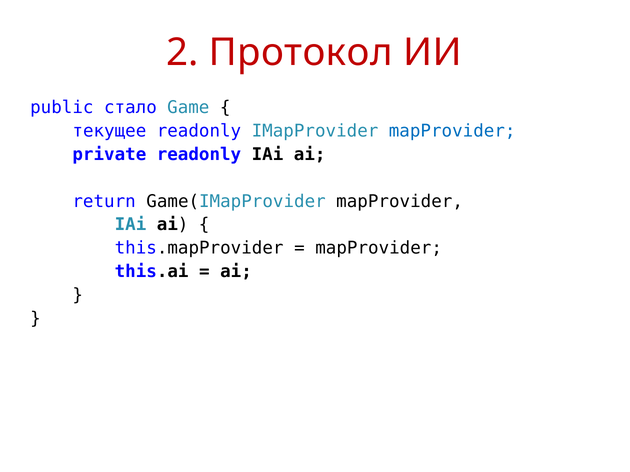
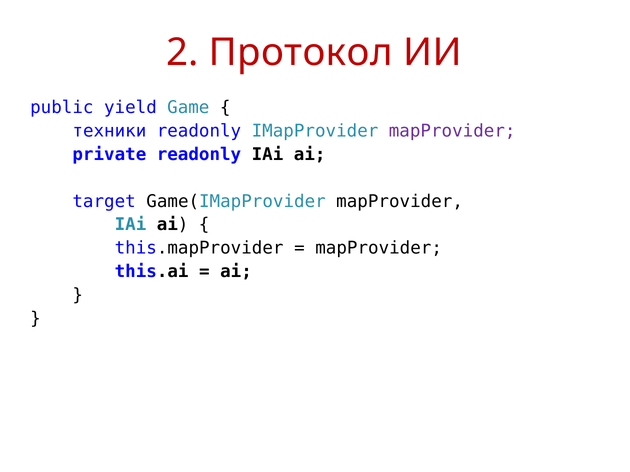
стало: стало -> yield
текущее: текущее -> техники
mapProvider at (452, 131) colour: blue -> purple
return: return -> target
